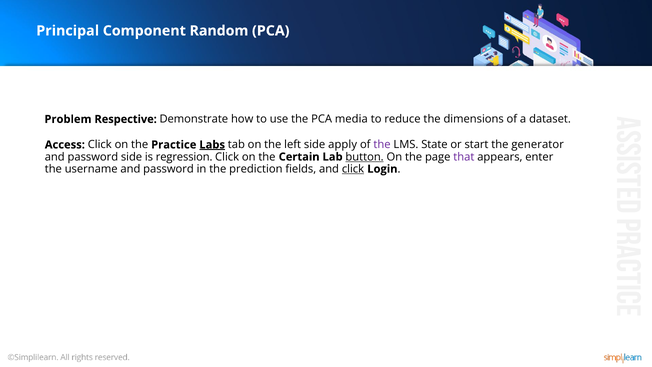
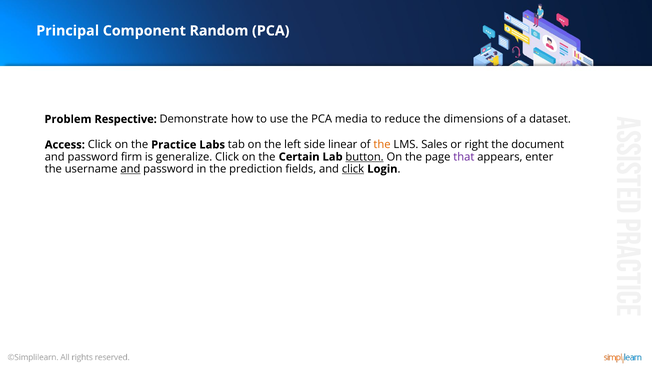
Labs underline: present -> none
apply: apply -> linear
the at (382, 145) colour: purple -> orange
State: State -> Sales
start: start -> right
generator: generator -> document
password side: side -> firm
regression: regression -> generalize
and at (130, 169) underline: none -> present
